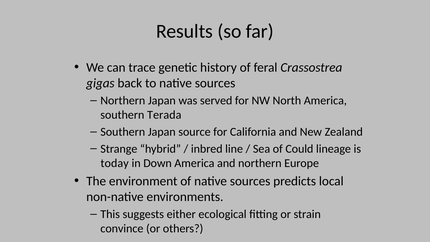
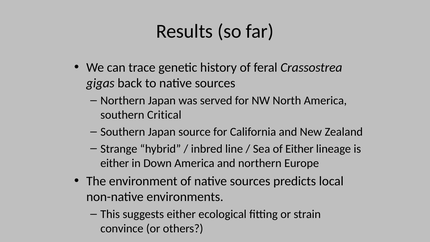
Terada: Terada -> Critical
of Could: Could -> Either
today at (115, 163): today -> either
